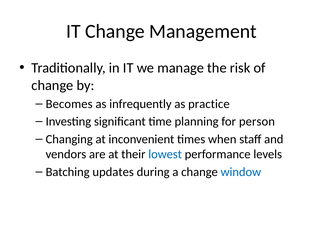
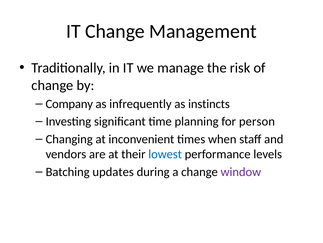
Becomes: Becomes -> Company
practice: practice -> instincts
window colour: blue -> purple
